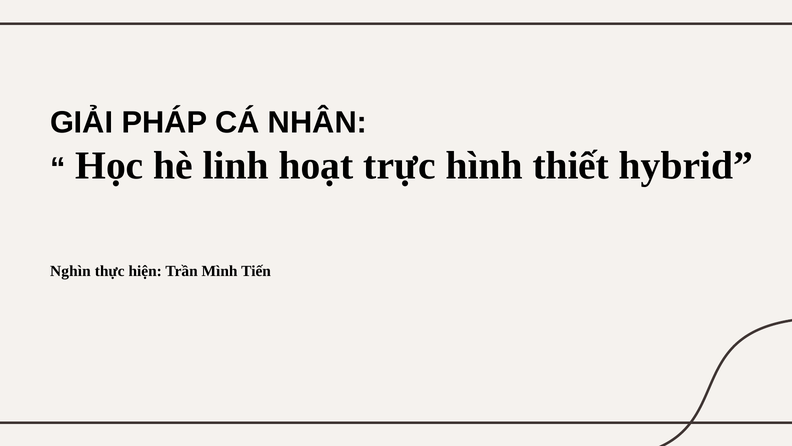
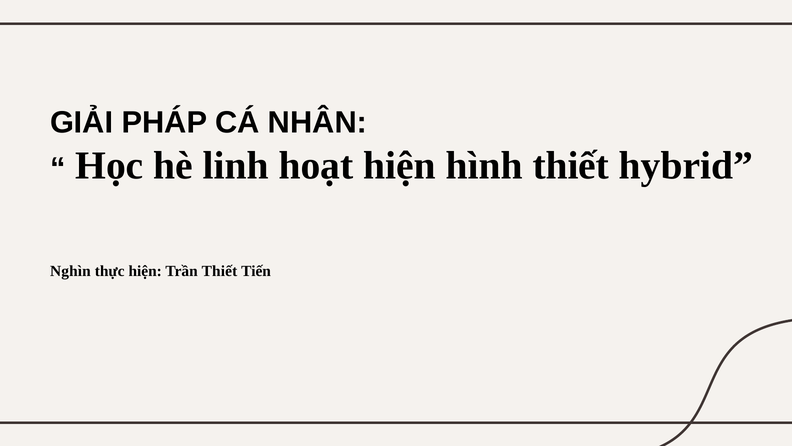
hoạt trực: trực -> hiện
Trần Mình: Mình -> Thiết
